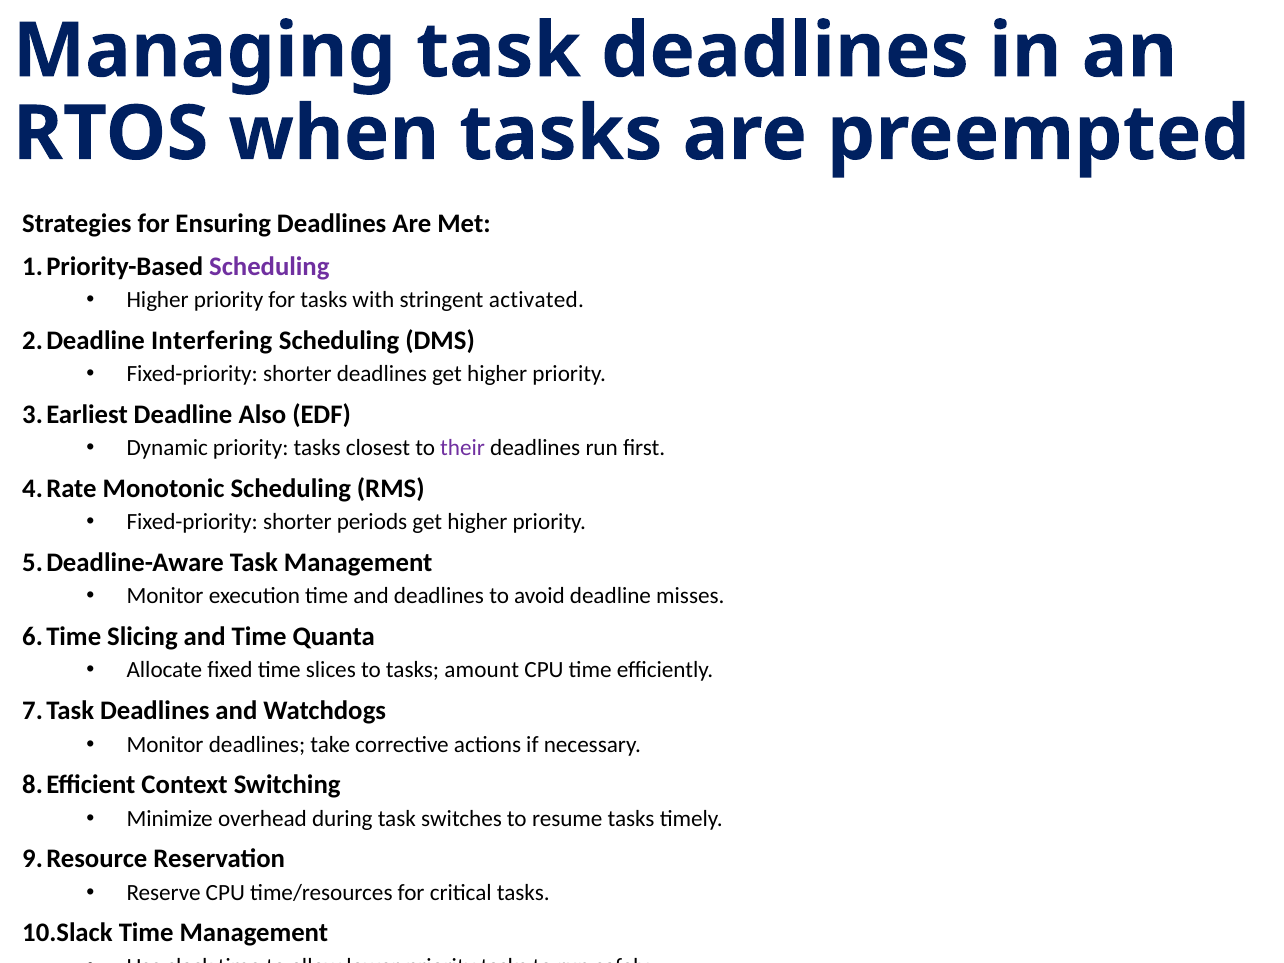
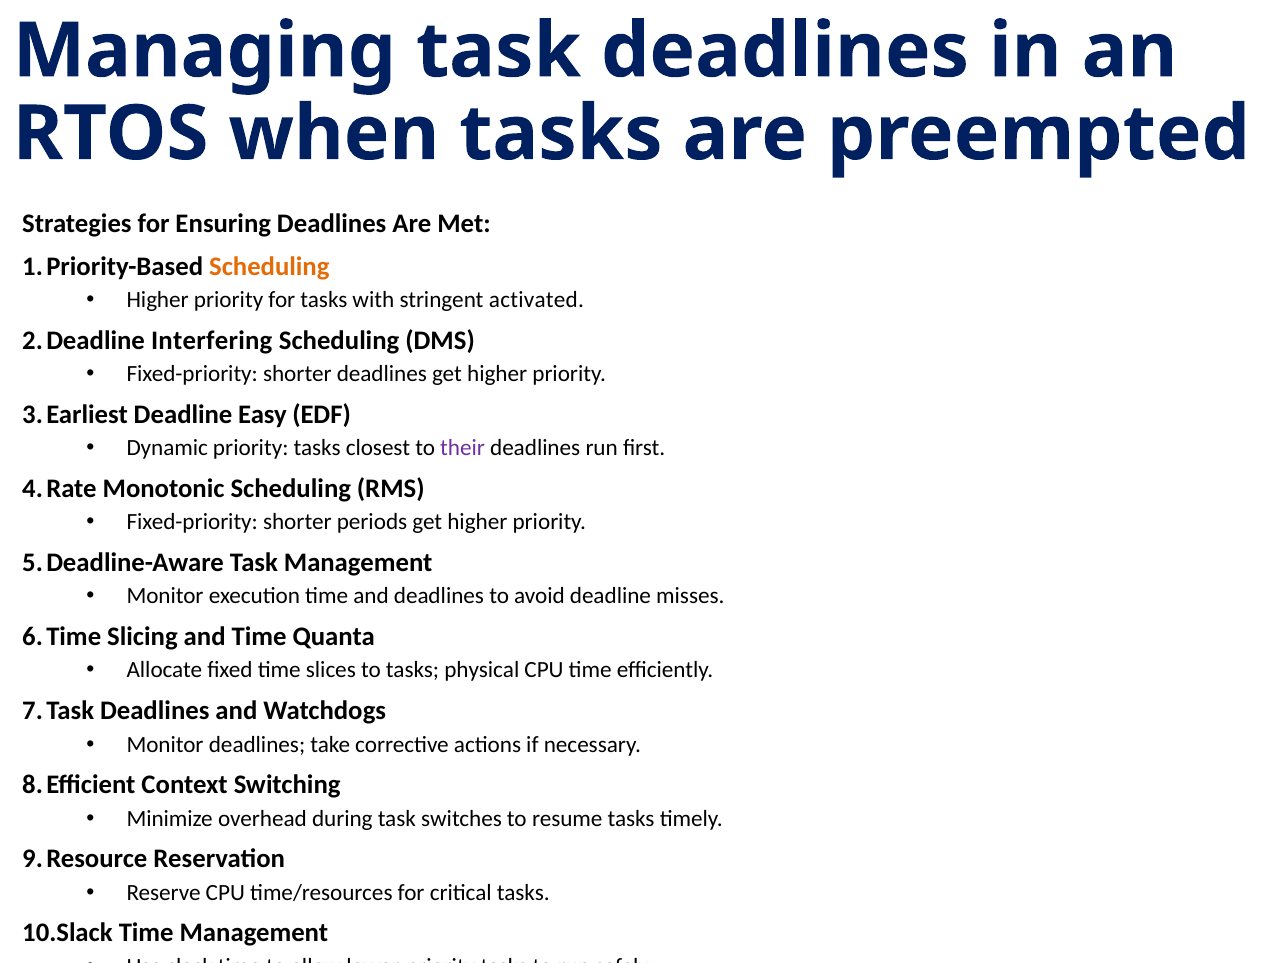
Scheduling at (269, 266) colour: purple -> orange
Also: Also -> Easy
amount: amount -> physical
